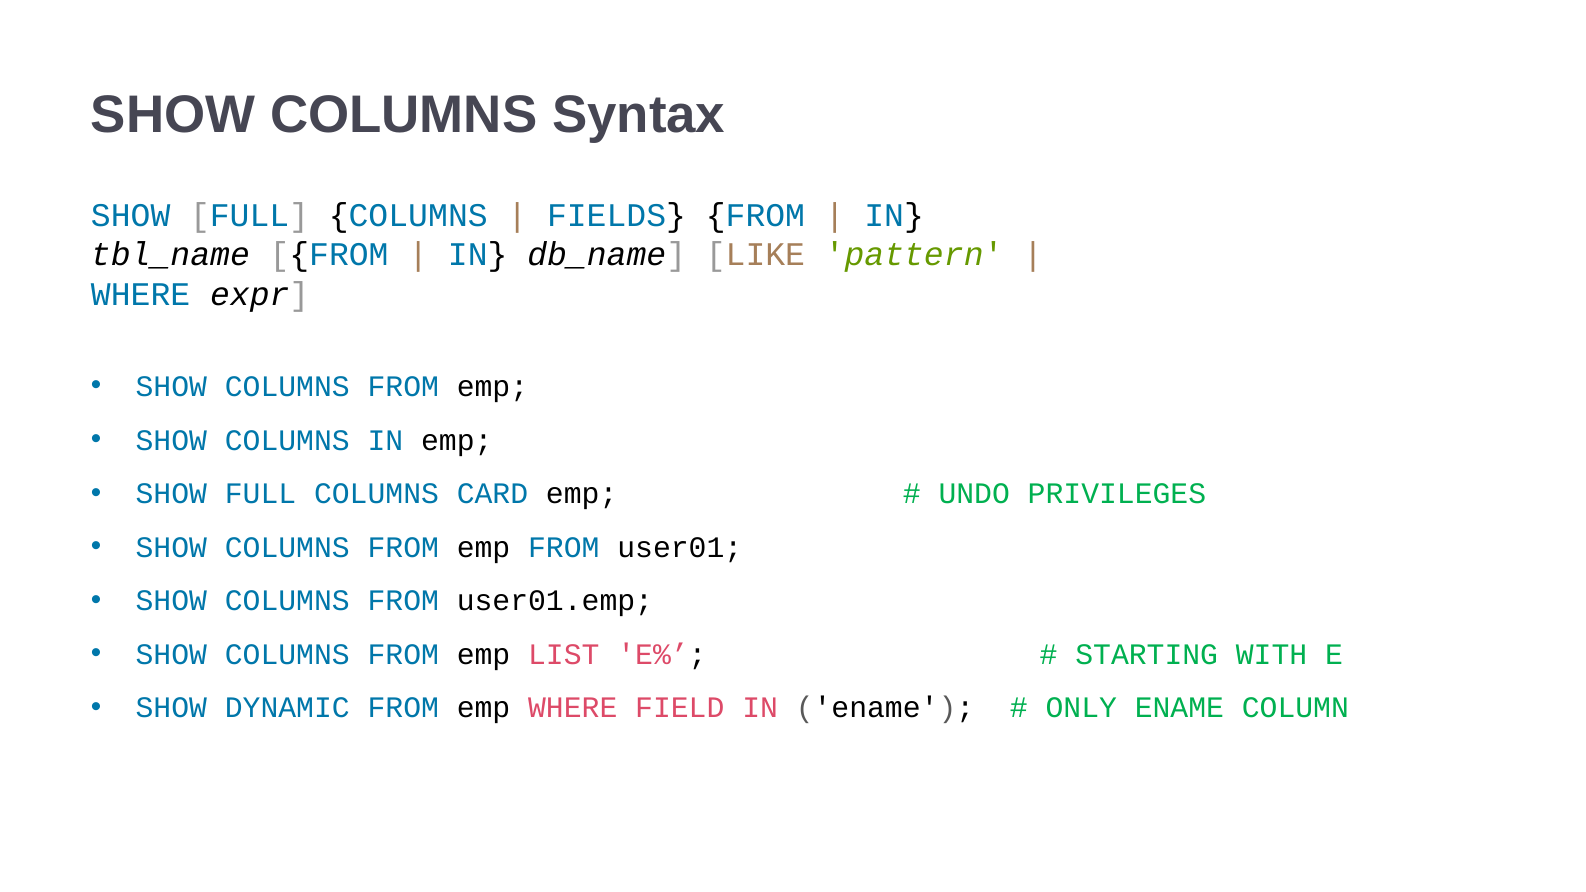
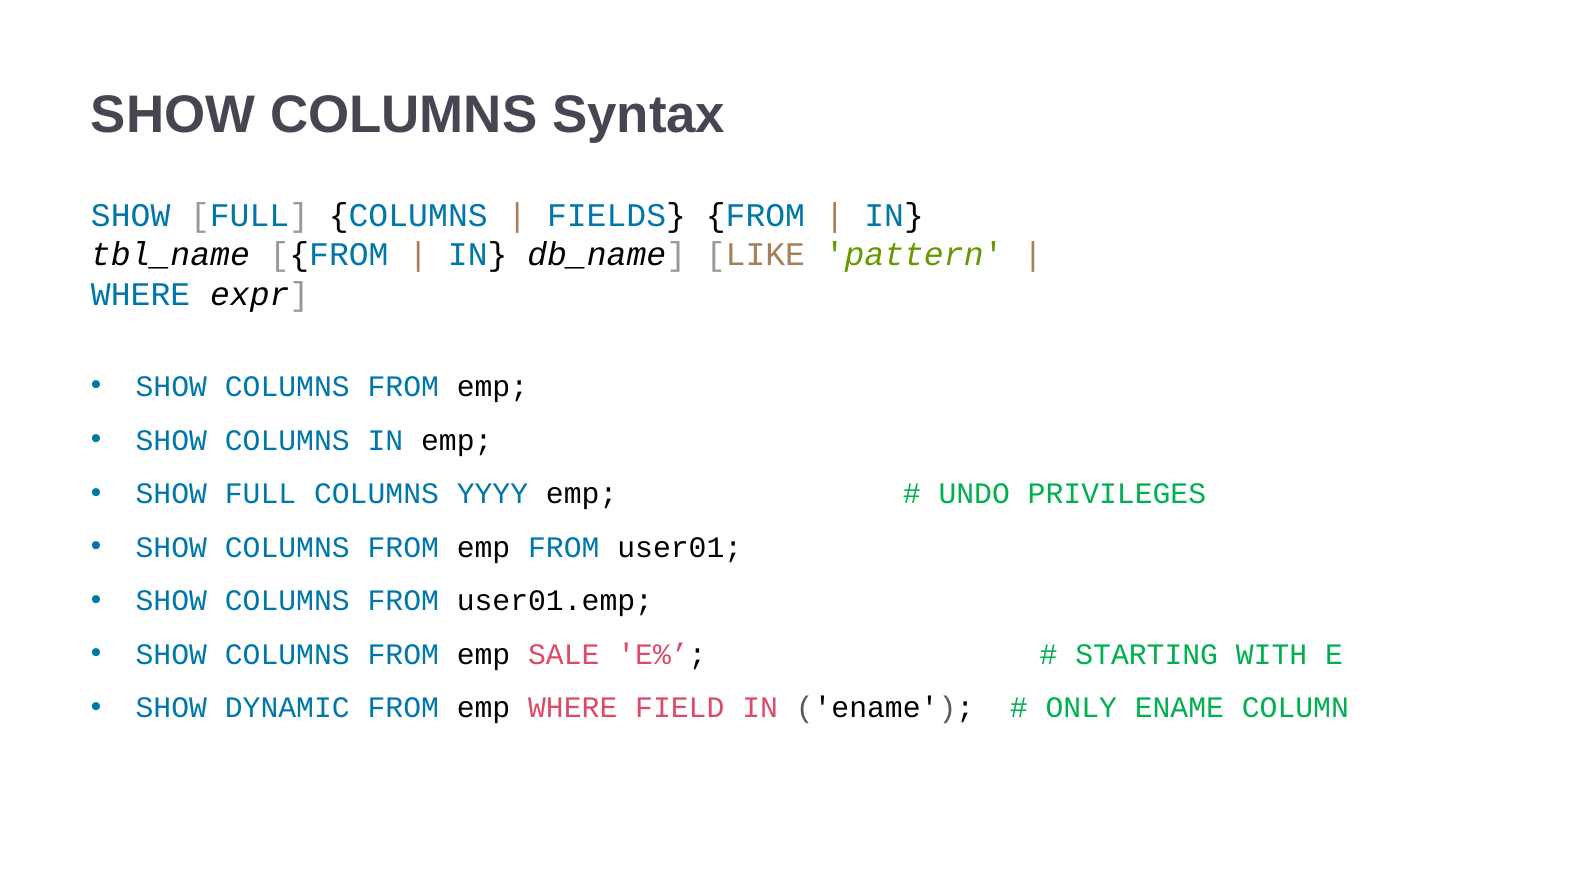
CARD: CARD -> YYYY
LIST: LIST -> SALE
